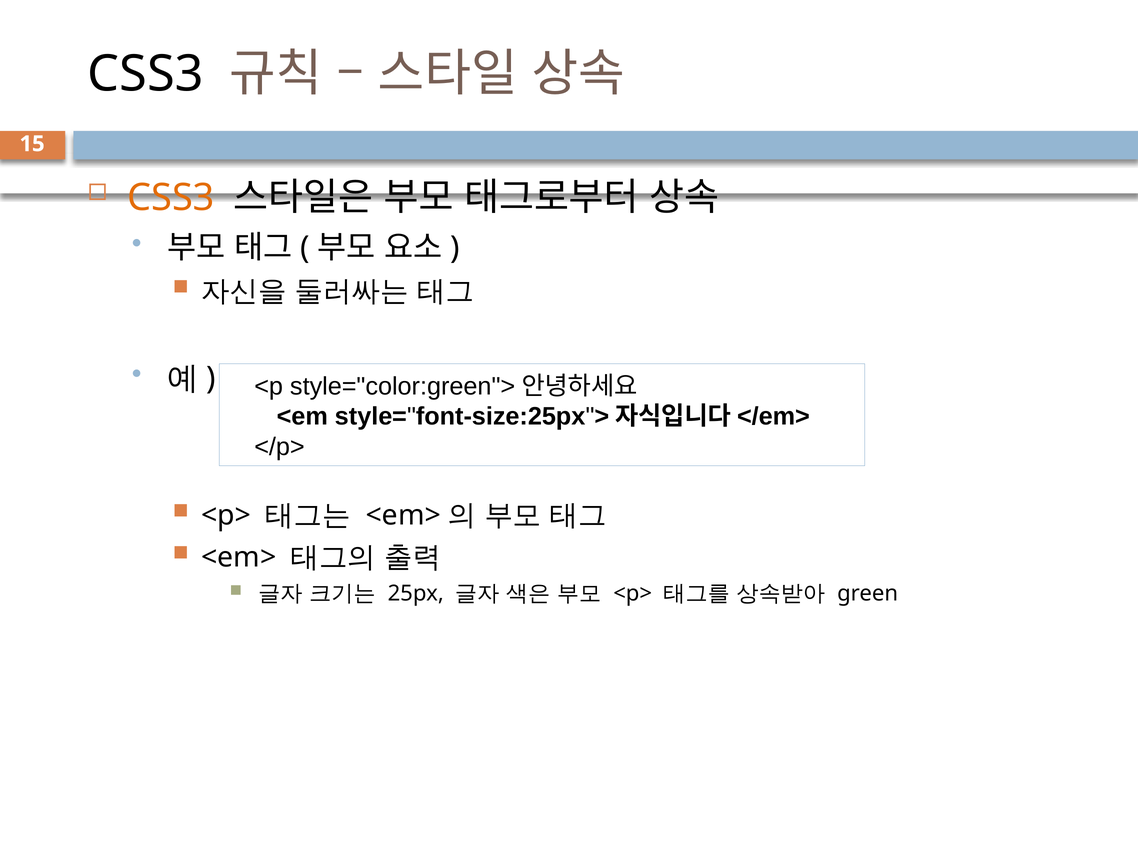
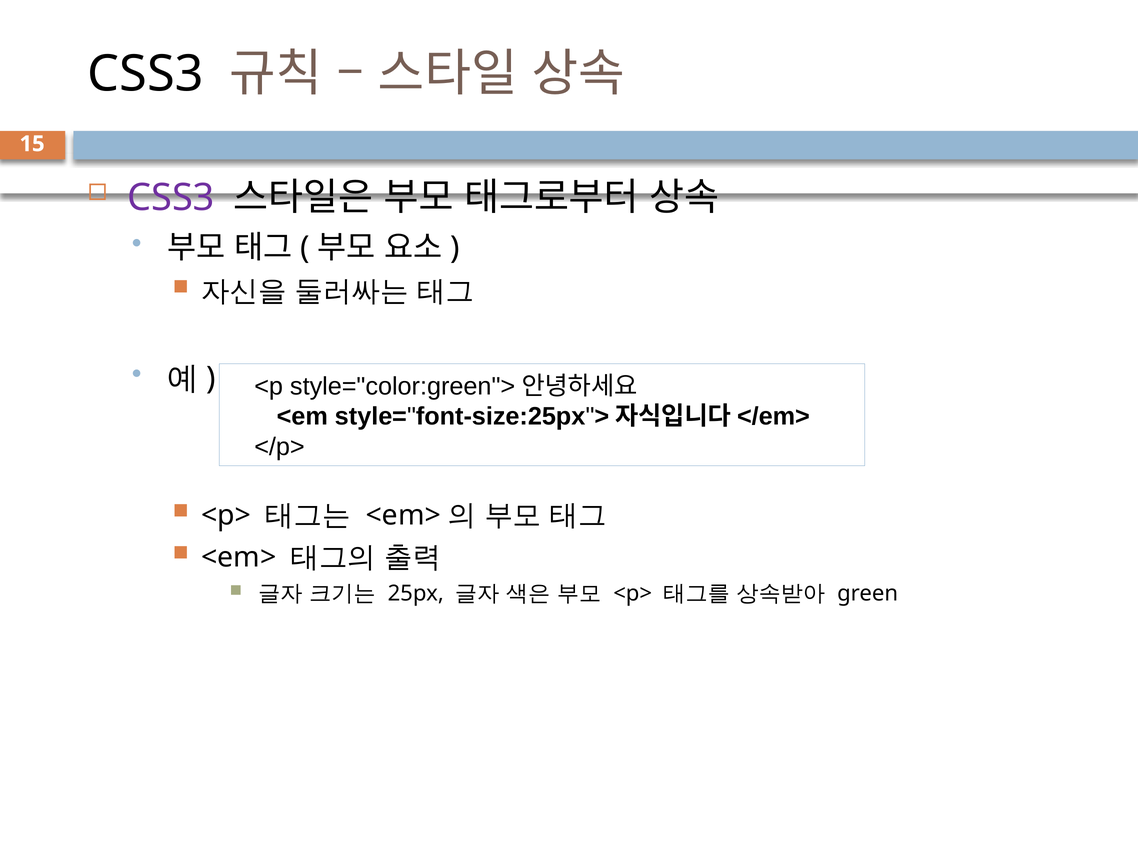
CSS3 at (171, 198) colour: orange -> purple
